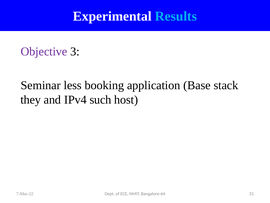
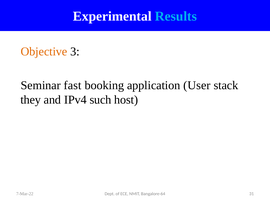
Objective colour: purple -> orange
less: less -> fast
Base: Base -> User
